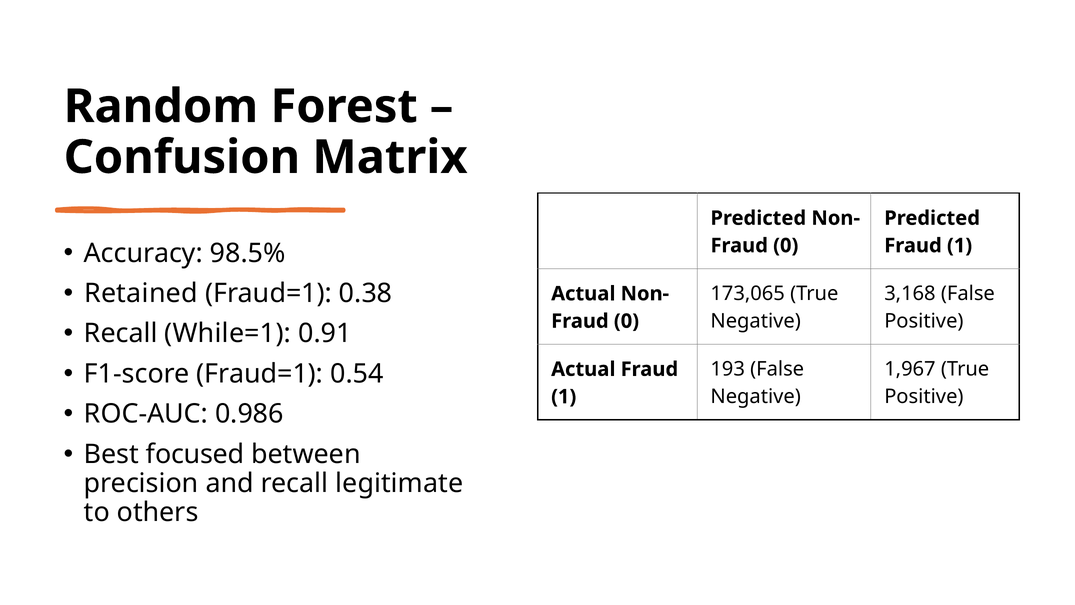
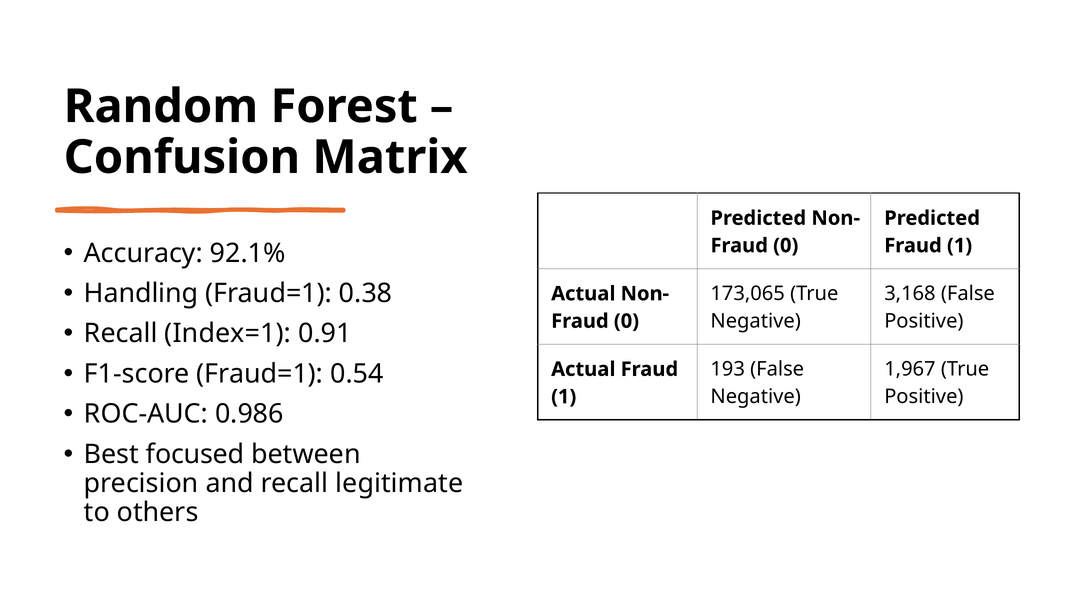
98.5%: 98.5% -> 92.1%
Retained: Retained -> Handling
While=1: While=1 -> Index=1
